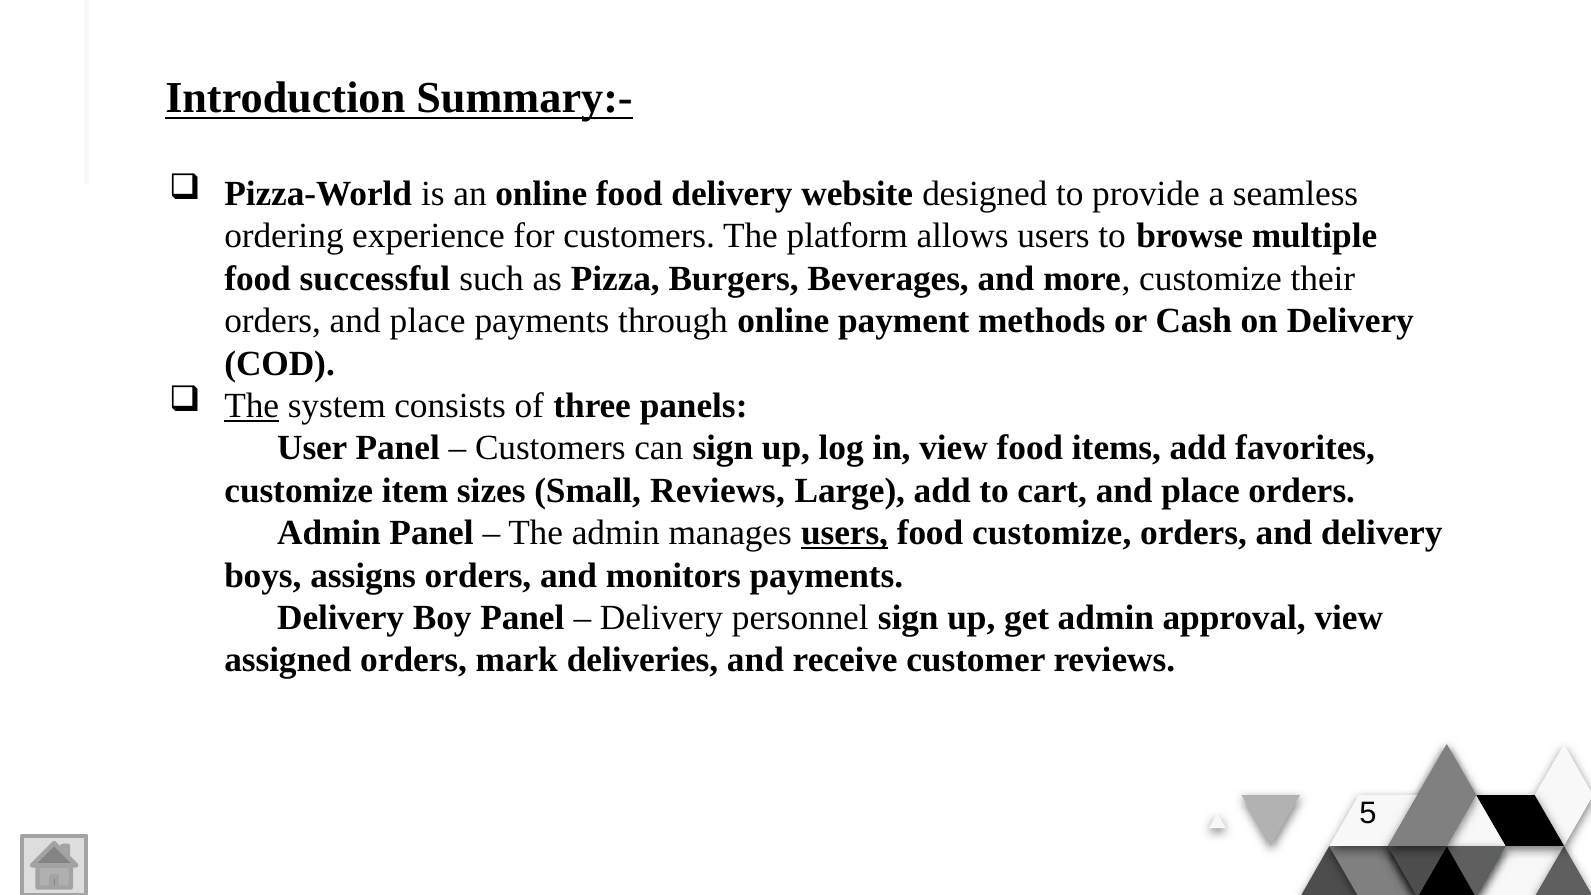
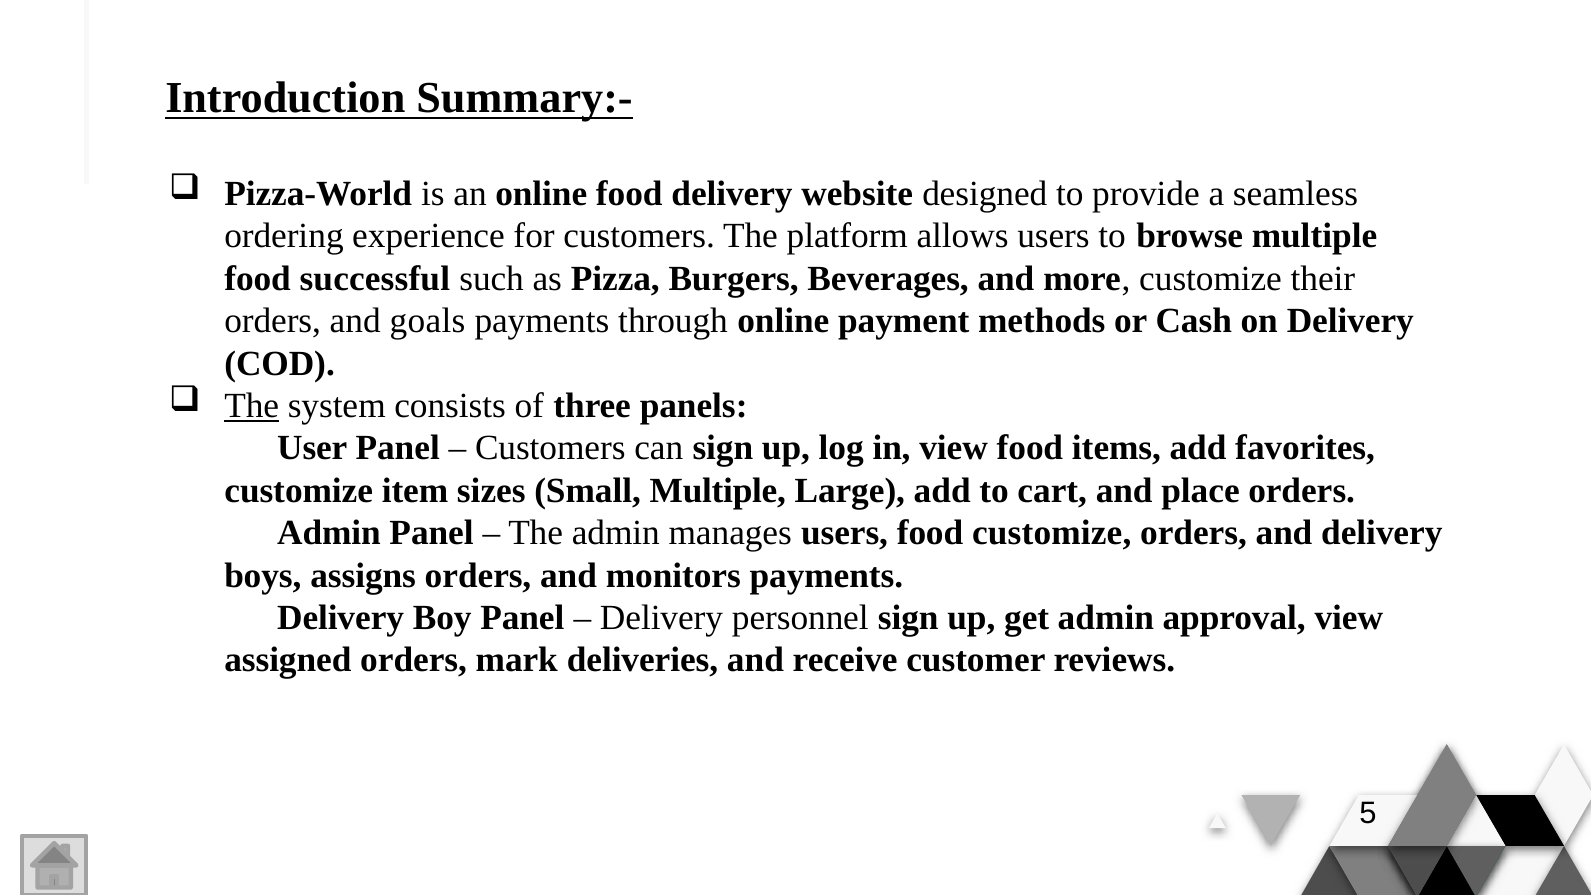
orders and place: place -> goals
Small Reviews: Reviews -> Multiple
users at (845, 533) underline: present -> none
